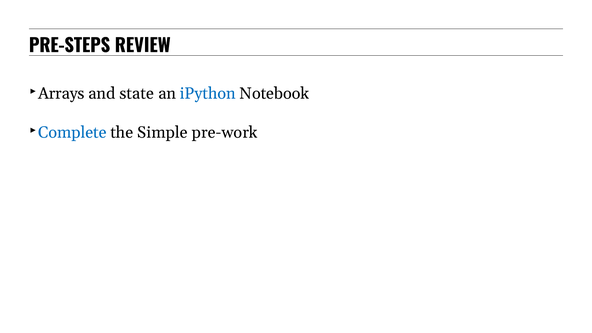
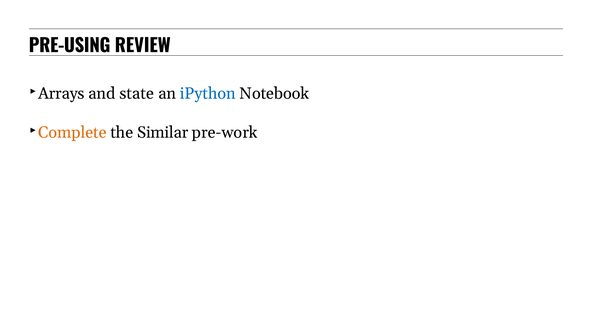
PRE-STEPS: PRE-STEPS -> PRE-USING
Complete colour: blue -> orange
Simple: Simple -> Similar
